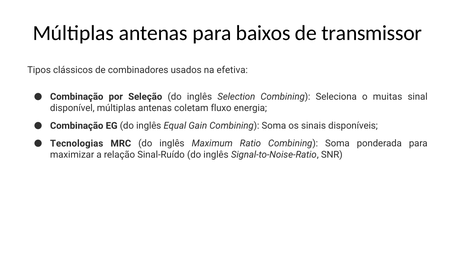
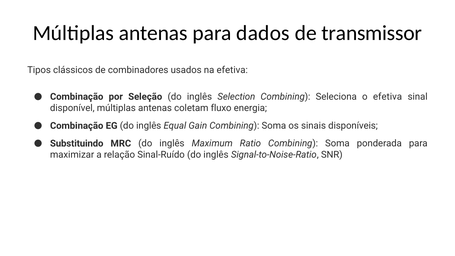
baixos: baixos -> dados
o muitas: muitas -> efetiva
Tecnologias: Tecnologias -> Substituindo
